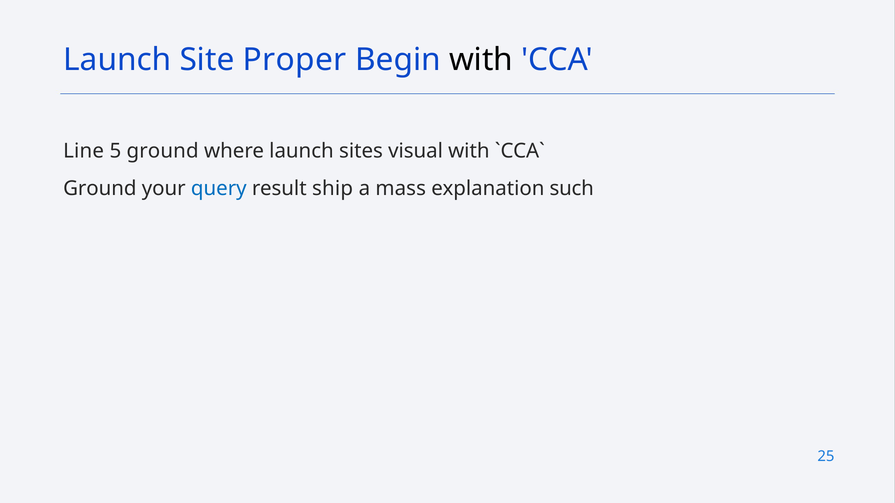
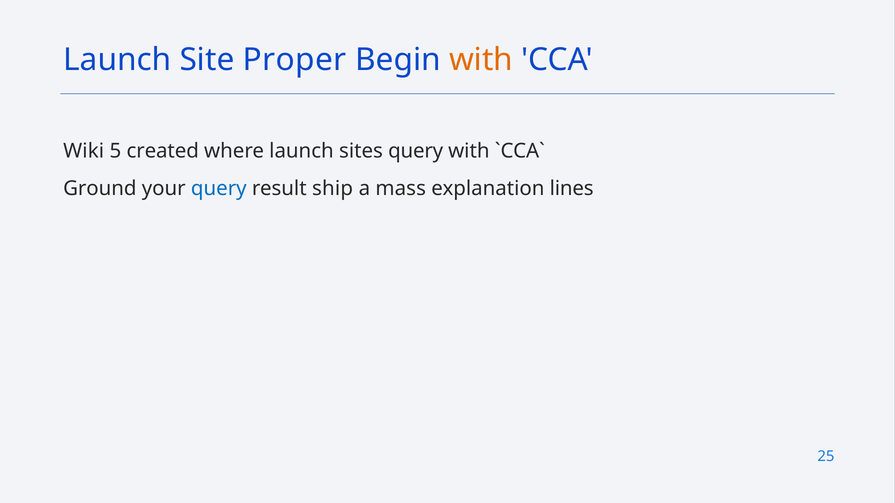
with at (481, 60) colour: black -> orange
Line: Line -> Wiki
5 ground: ground -> created
sites visual: visual -> query
such: such -> lines
